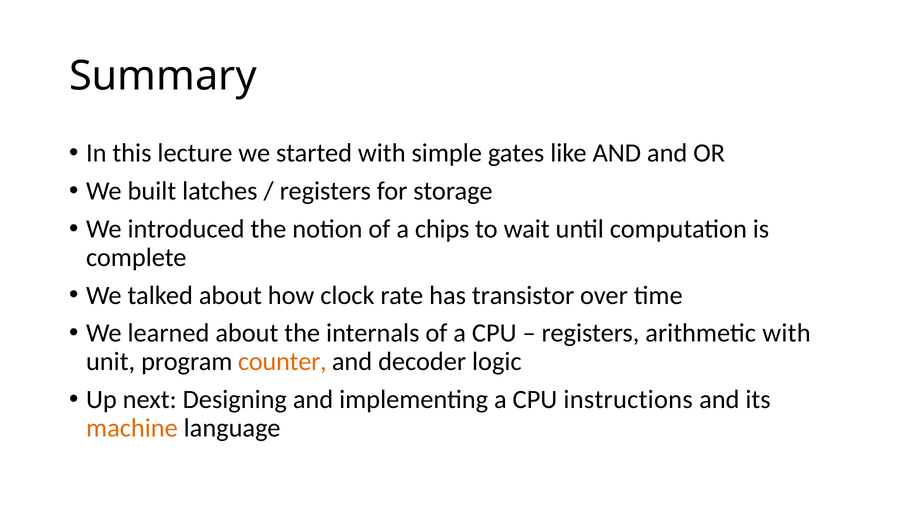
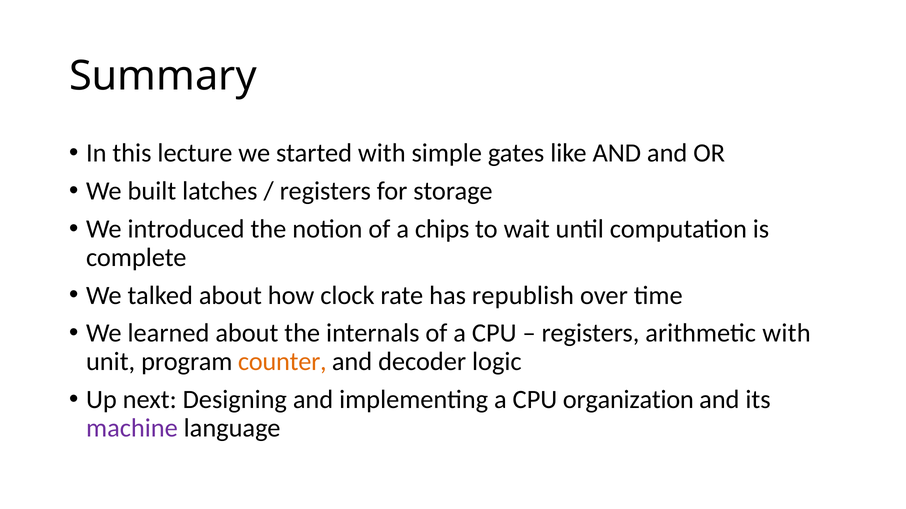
transistor: transistor -> republish
instructions: instructions -> organization
machine colour: orange -> purple
